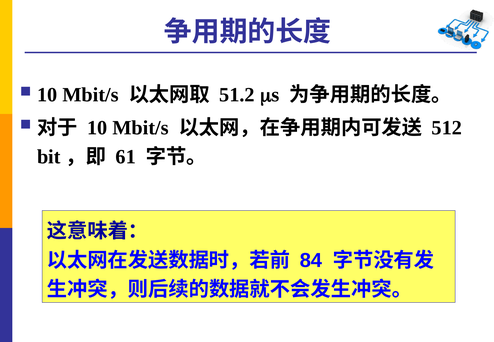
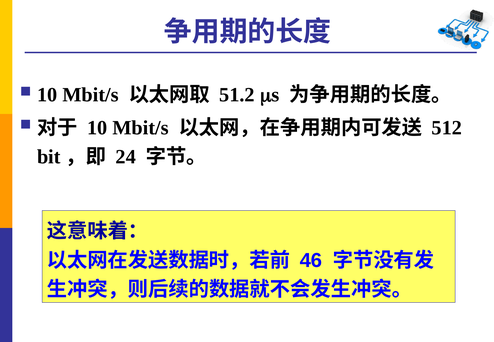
61: 61 -> 24
84: 84 -> 46
